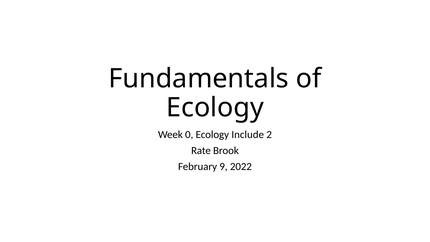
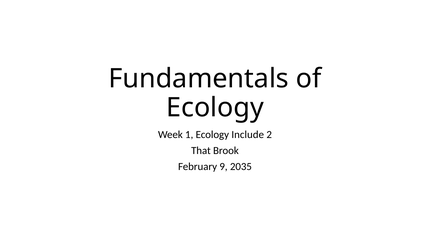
0: 0 -> 1
Rate: Rate -> That
2022: 2022 -> 2035
